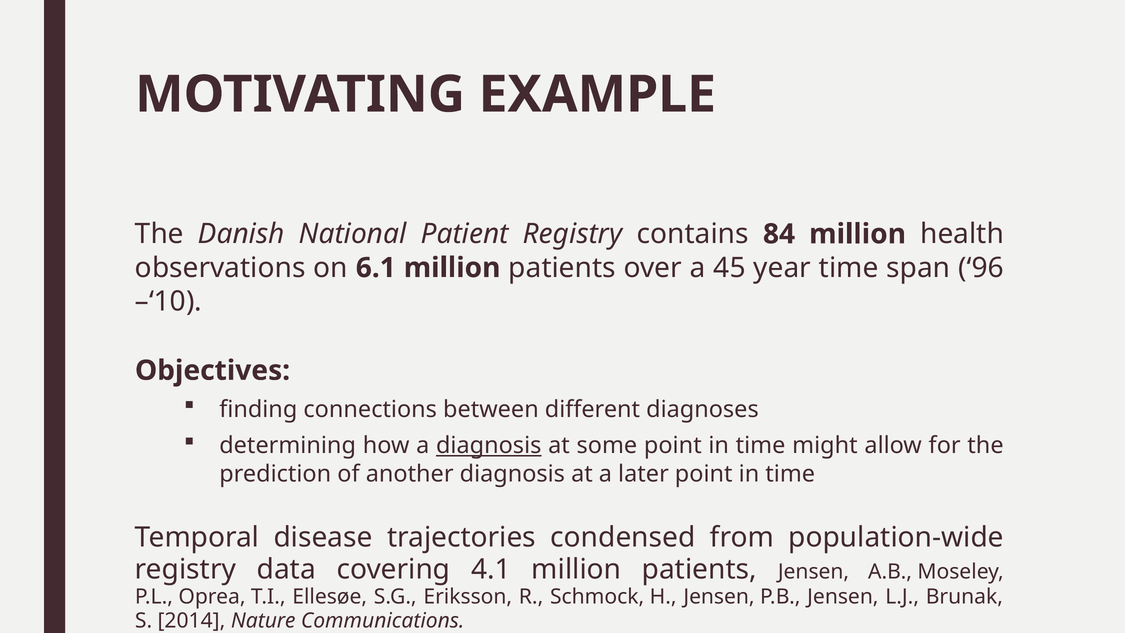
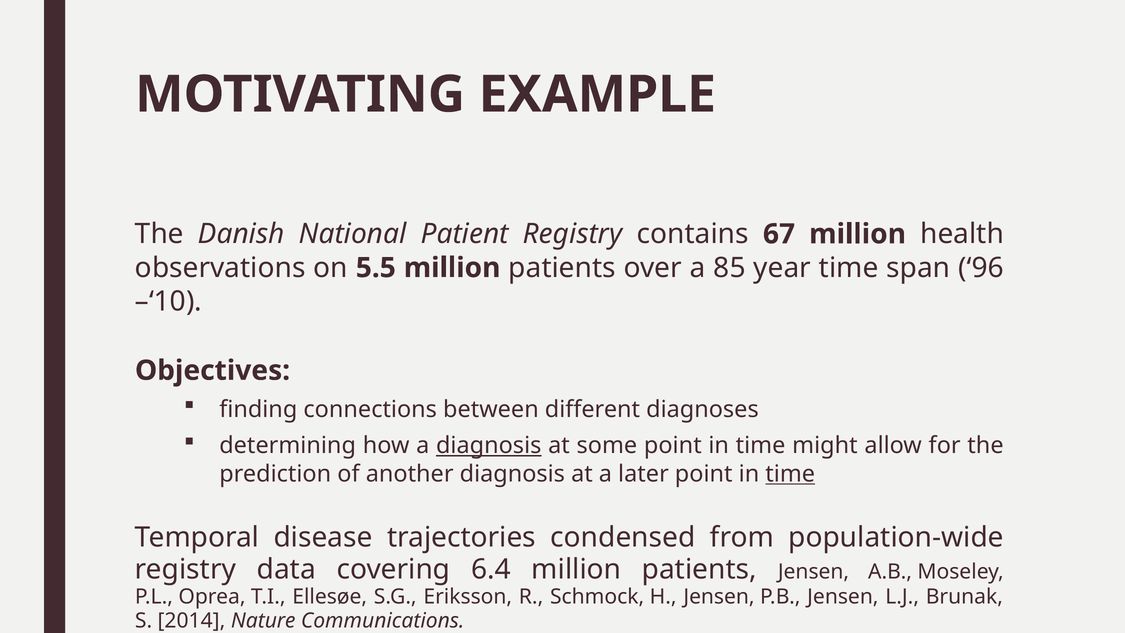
84: 84 -> 67
6.1: 6.1 -> 5.5
45: 45 -> 85
time at (790, 474) underline: none -> present
4.1: 4.1 -> 6.4
